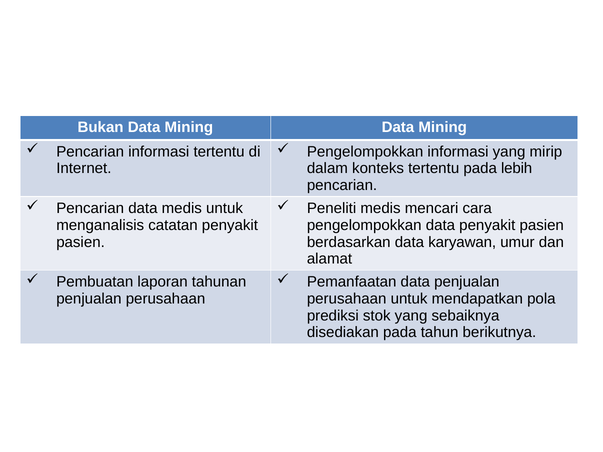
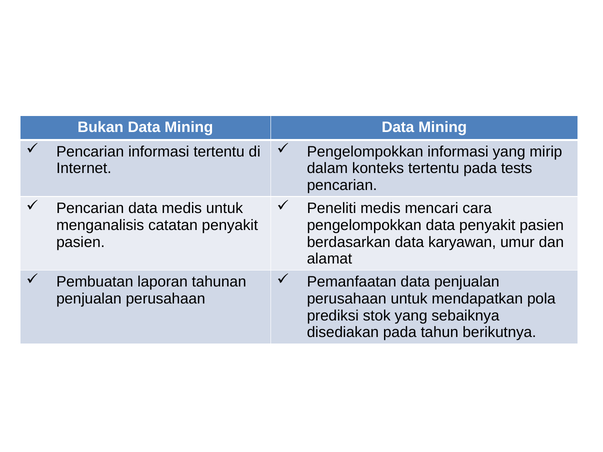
lebih: lebih -> tests
